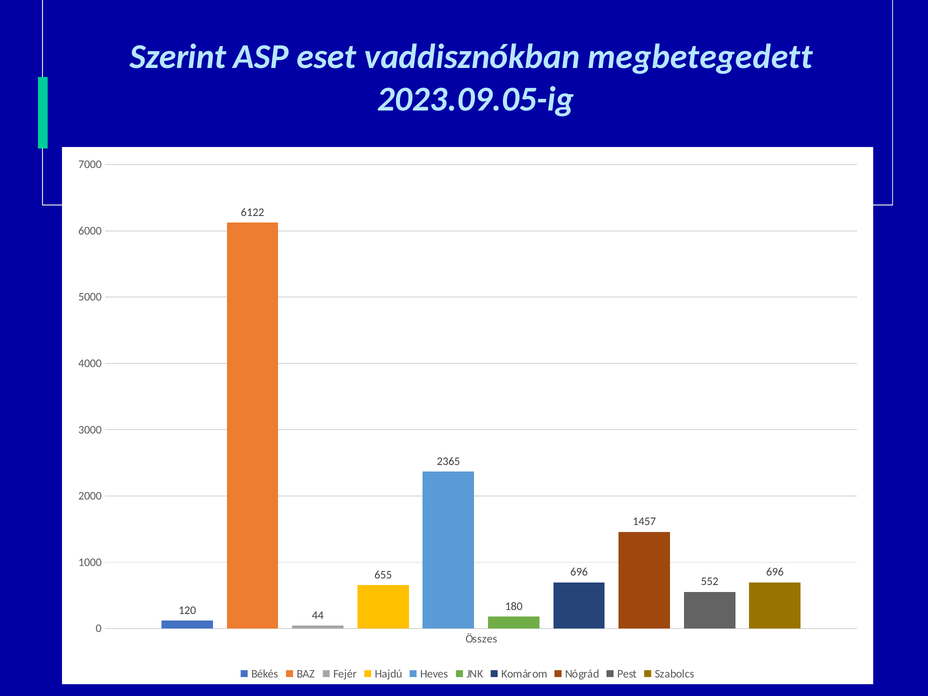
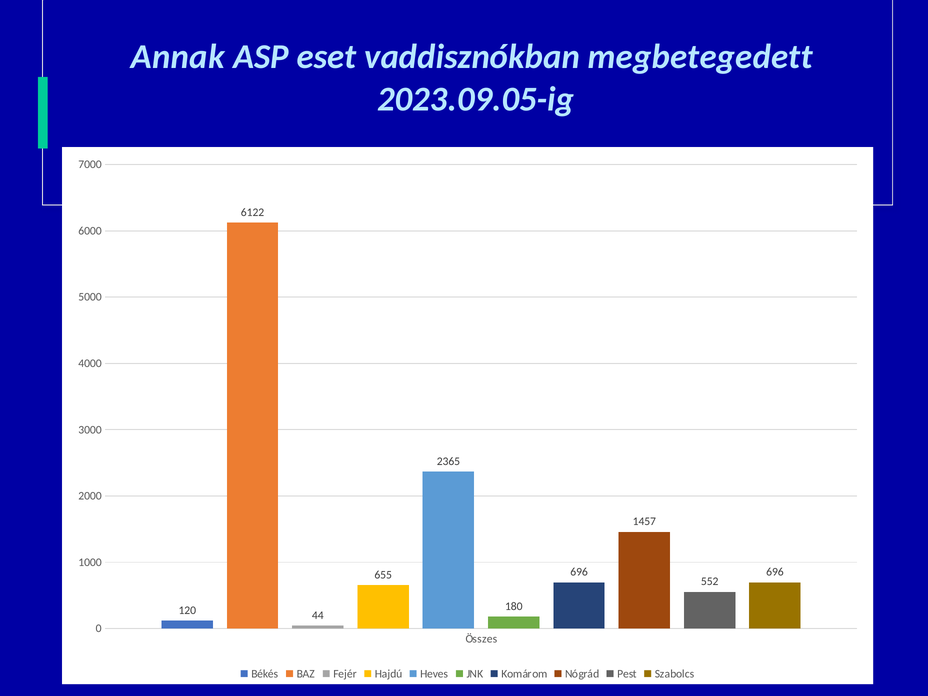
Szerint: Szerint -> Annak
